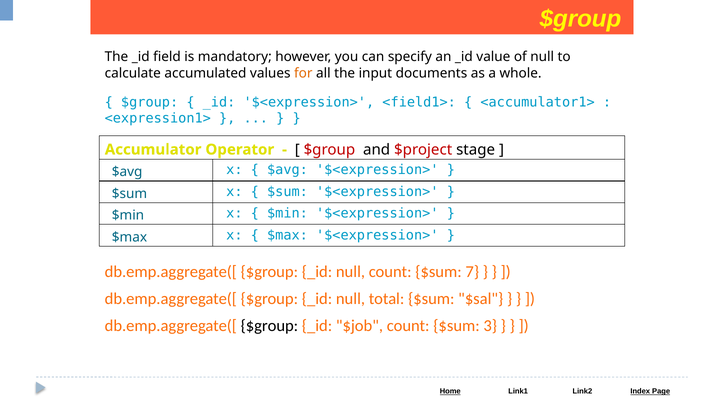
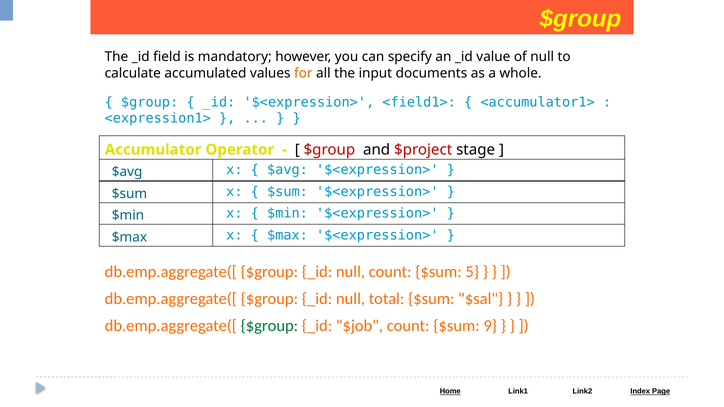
7: 7 -> 5
$group at (269, 326) colour: black -> green
3: 3 -> 9
